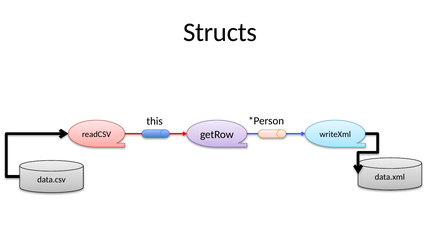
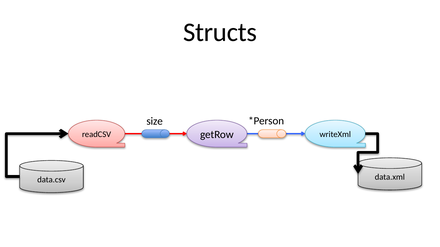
this: this -> size
